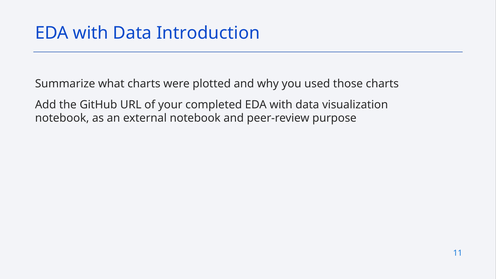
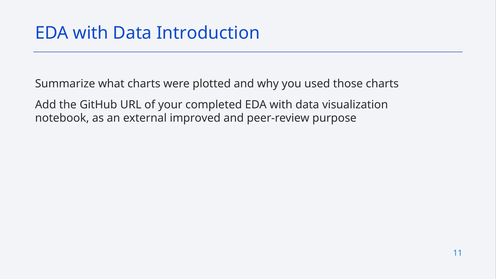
external notebook: notebook -> improved
